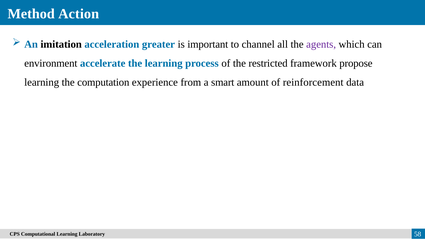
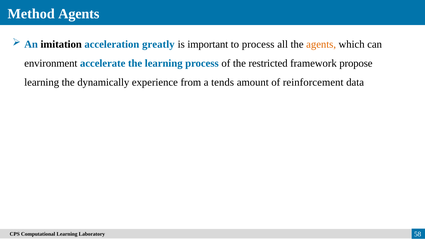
Method Action: Action -> Agents
greater: greater -> greatly
to channel: channel -> process
agents at (321, 44) colour: purple -> orange
computation: computation -> dynamically
smart: smart -> tends
